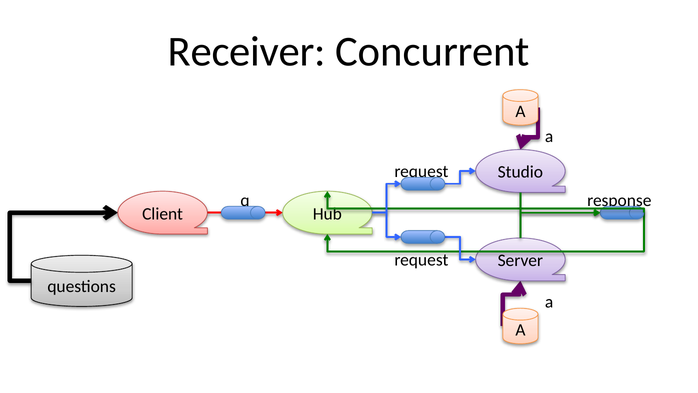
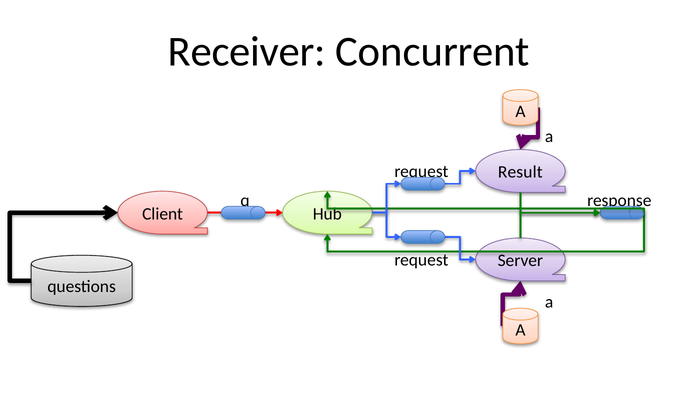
Studio: Studio -> Result
